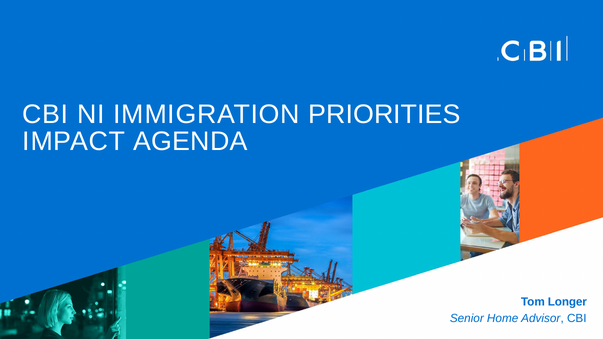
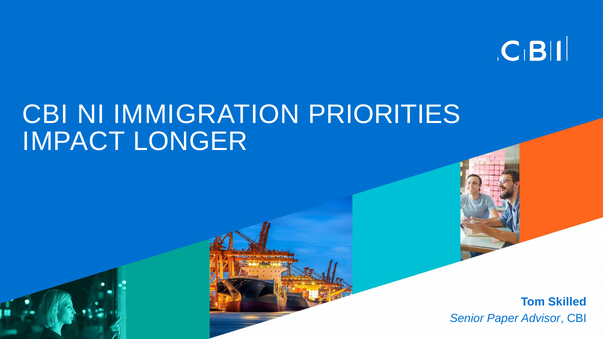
AGENDA: AGENDA -> LONGER
Longer: Longer -> Skilled
Home: Home -> Paper
